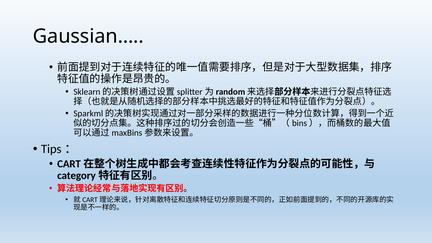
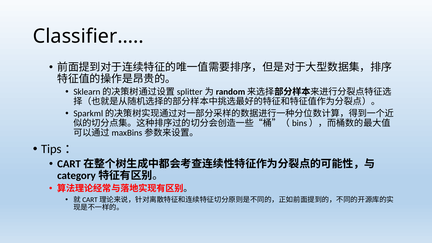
Gaussian…: Gaussian… -> Classifier…
